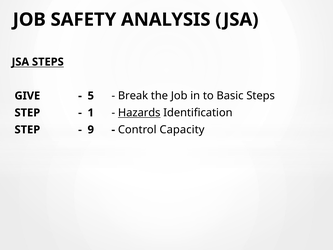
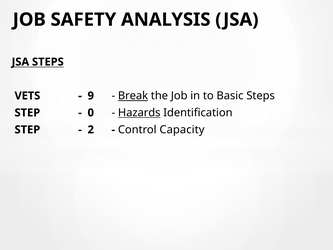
GIVE: GIVE -> VETS
5: 5 -> 9
Break underline: none -> present
1: 1 -> 0
9: 9 -> 2
